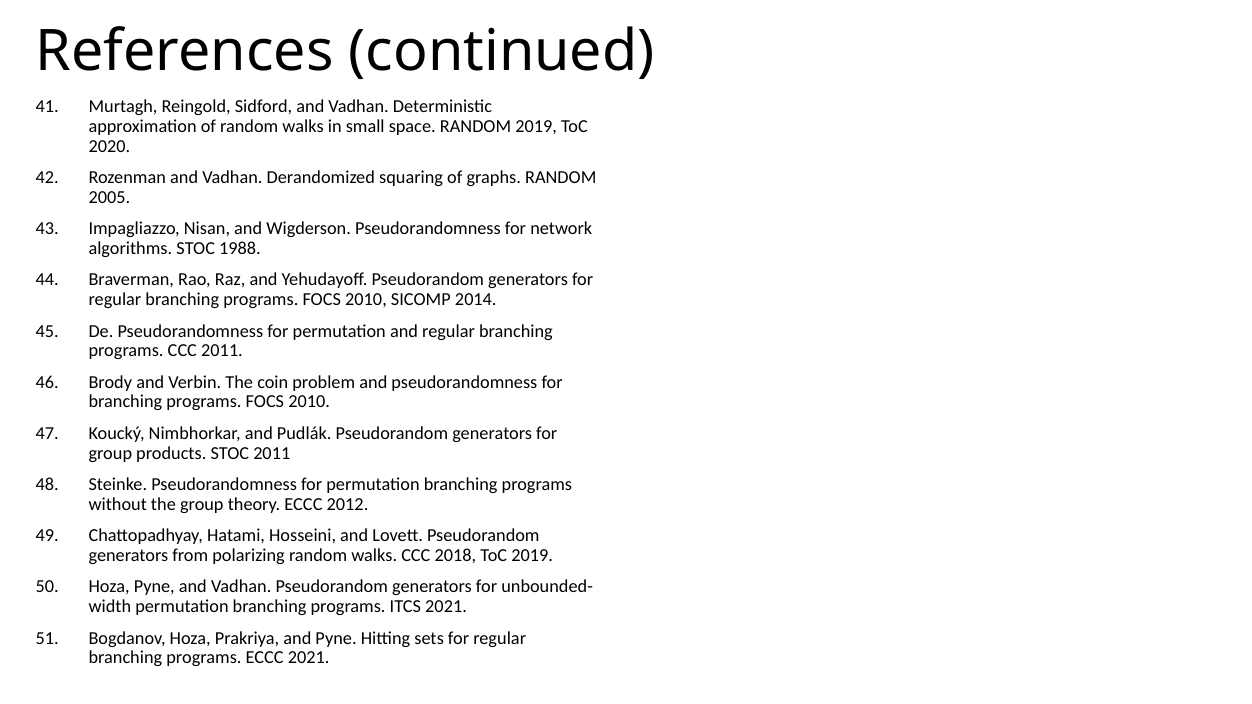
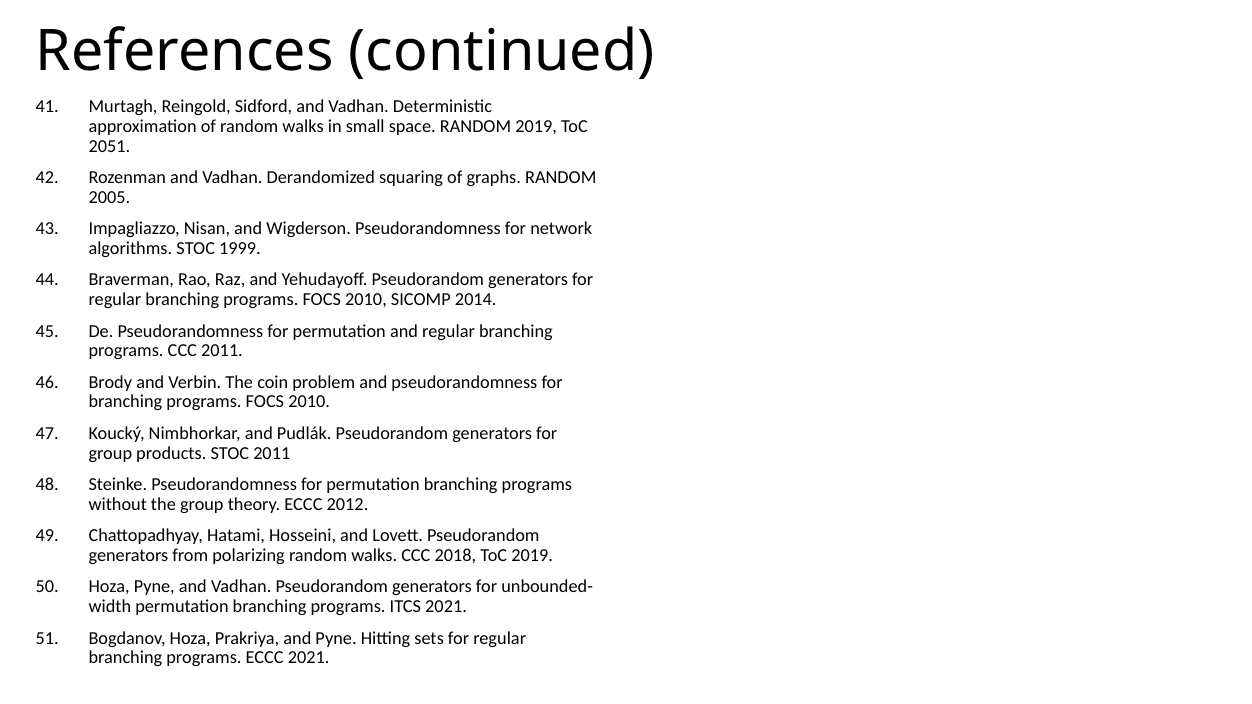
2020: 2020 -> 2051
1988: 1988 -> 1999
